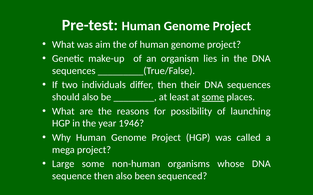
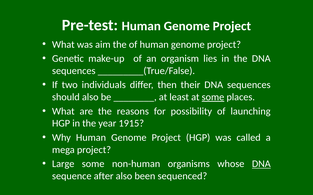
1946: 1946 -> 1915
DNA at (261, 164) underline: none -> present
sequence then: then -> after
